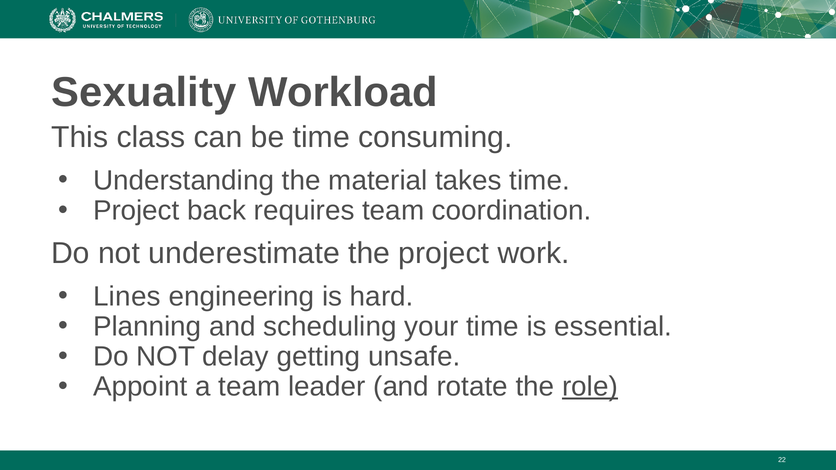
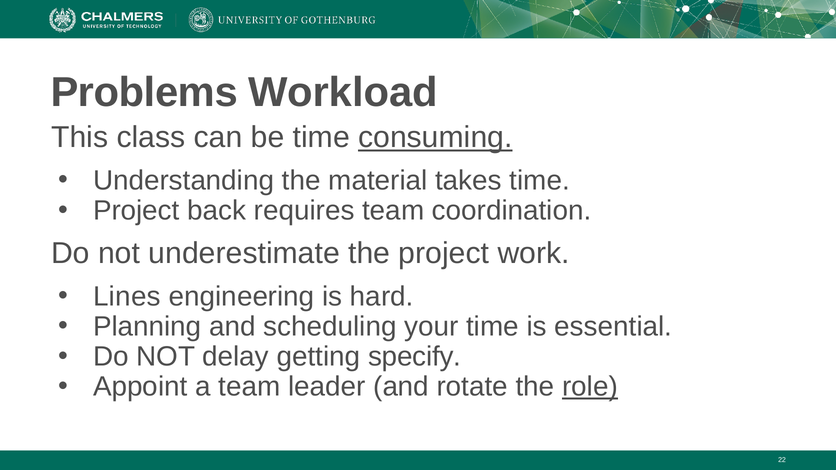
Sexuality: Sexuality -> Problems
consuming underline: none -> present
unsafe: unsafe -> specify
